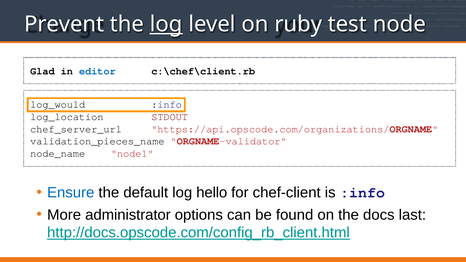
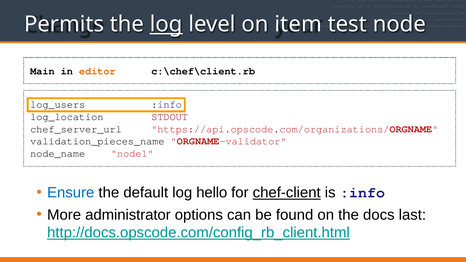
Prevent: Prevent -> Permits
ruby: ruby -> item
Glad: Glad -> Main
editor colour: blue -> orange
log_would: log_would -> log_users
chef-client underline: none -> present
